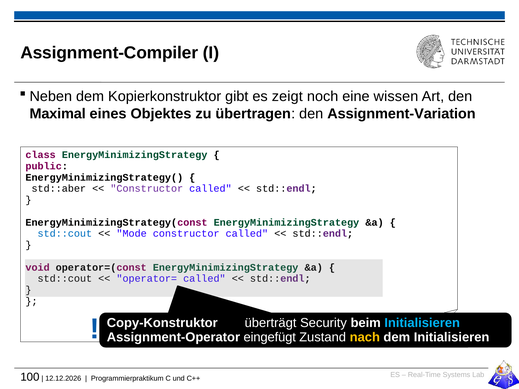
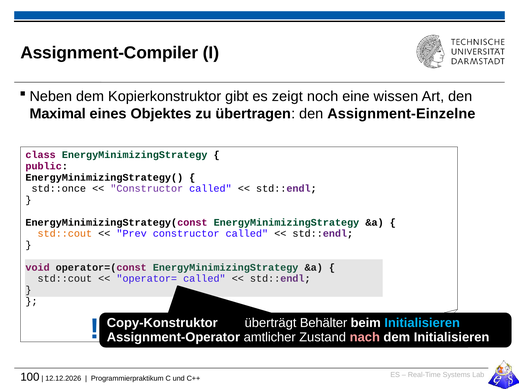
Assignment-Variation: Assignment-Variation -> Assignment-Einzelne
std::aber: std::aber -> std::once
std::cout at (65, 234) colour: blue -> orange
Mode: Mode -> Prev
Security: Security -> Behälter
eingefügt: eingefügt -> amtlicher
nach colour: yellow -> pink
